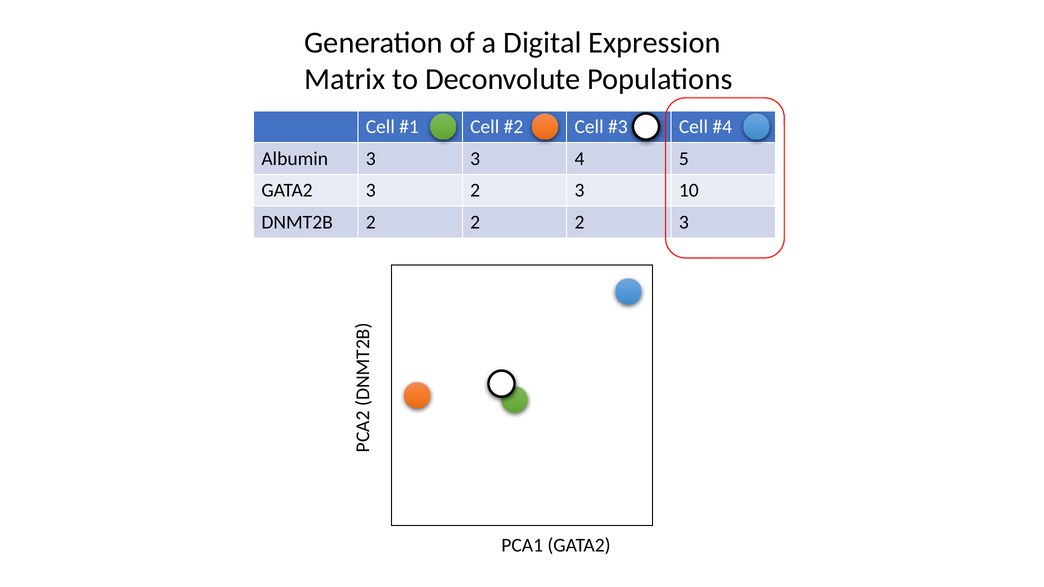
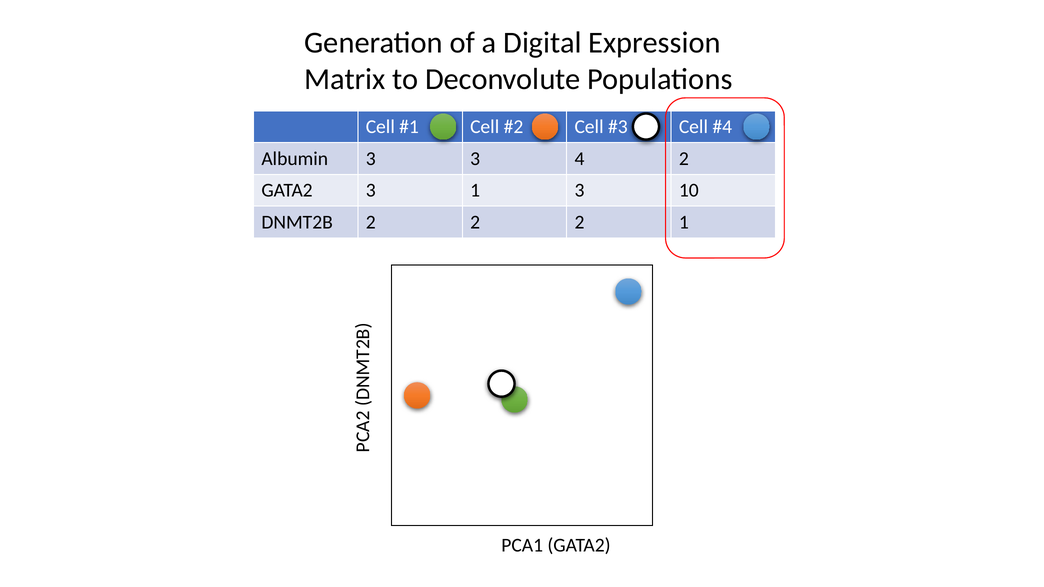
4 5: 5 -> 2
3 2: 2 -> 1
2 2 3: 3 -> 1
